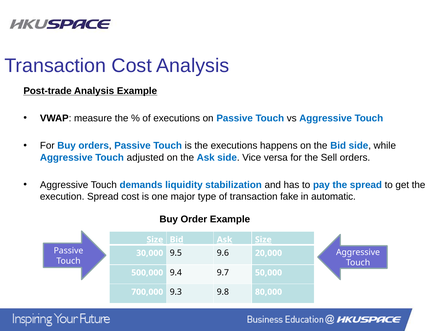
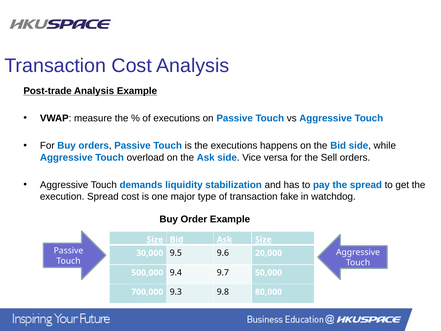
adjusted: adjusted -> overload
automatic: automatic -> watchdog
